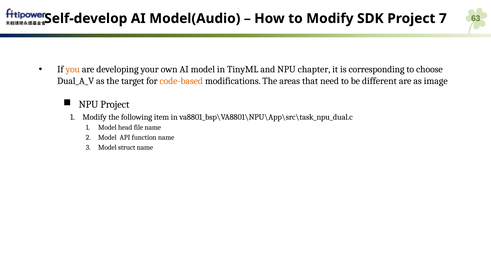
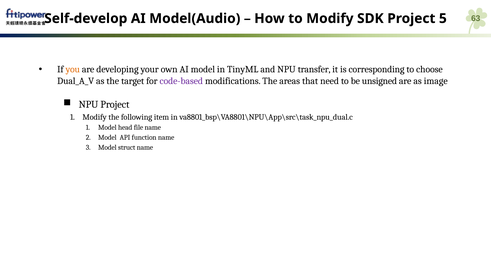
7: 7 -> 5
chapter: chapter -> transfer
code-based colour: orange -> purple
different: different -> unsigned
